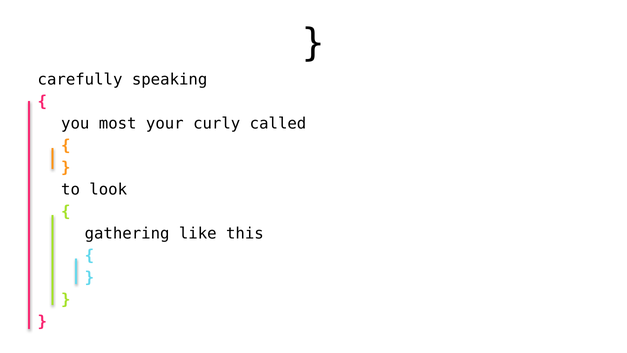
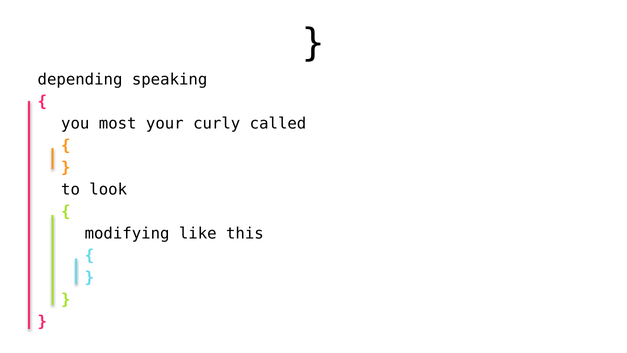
carefully: carefully -> depending
gathering: gathering -> modifying
